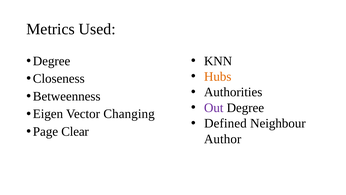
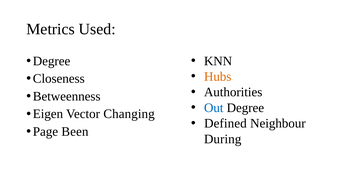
Out colour: purple -> blue
Clear: Clear -> Been
Author: Author -> During
